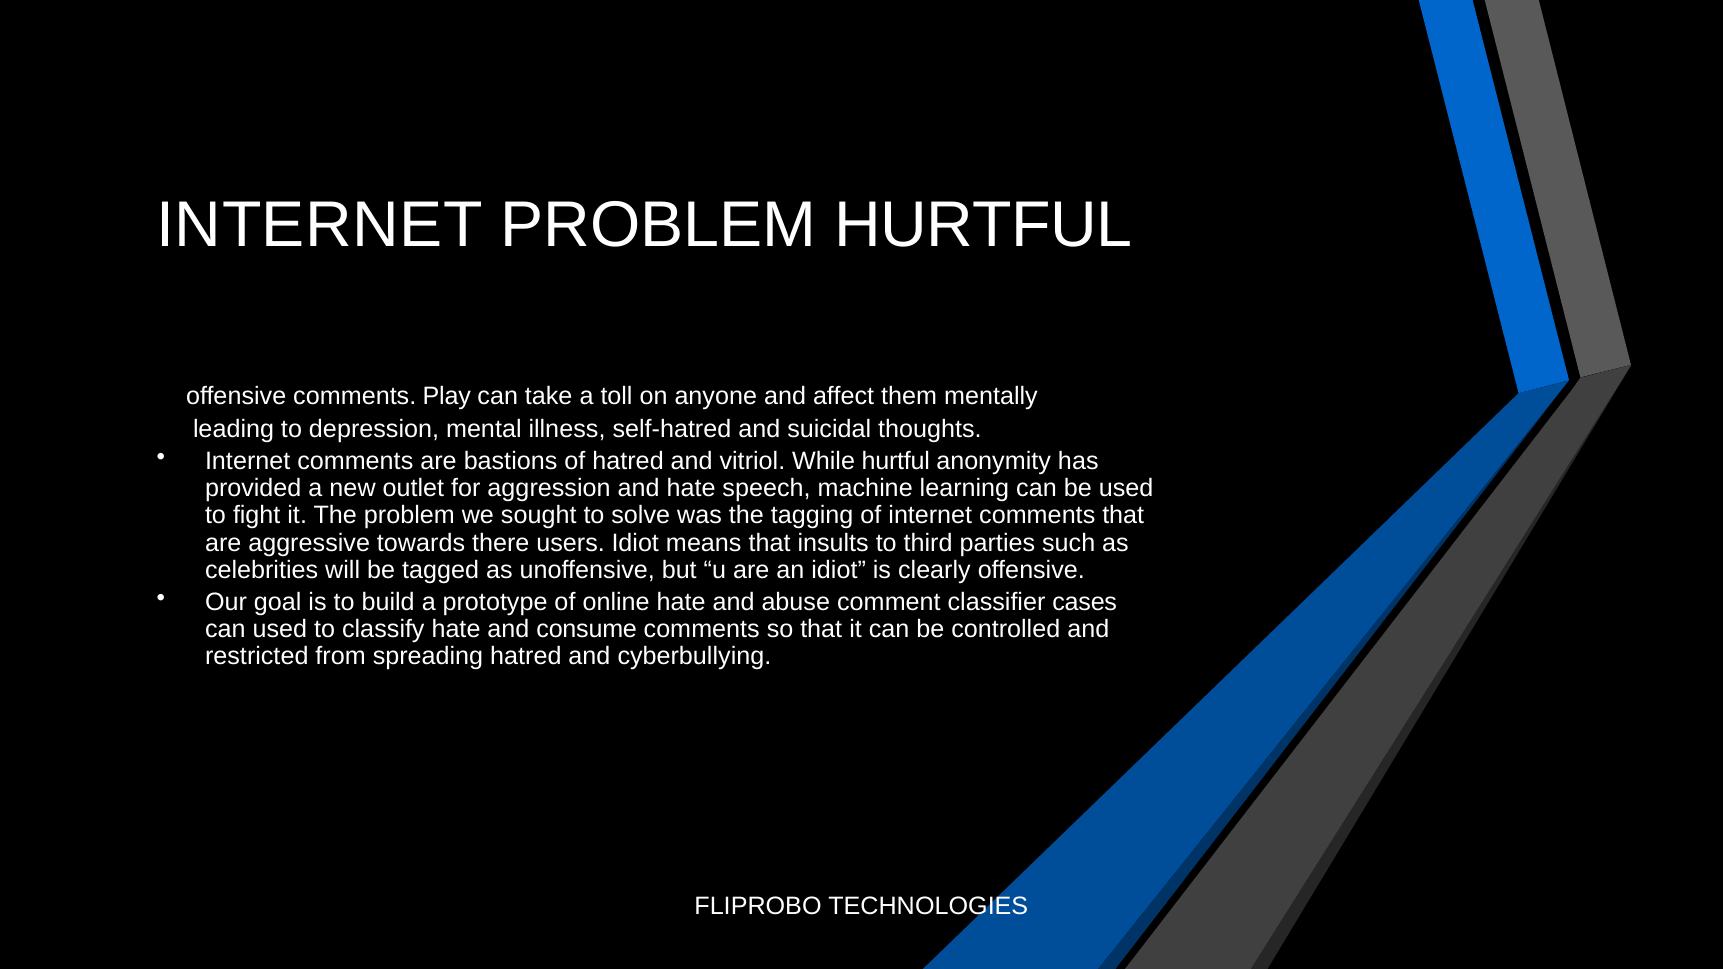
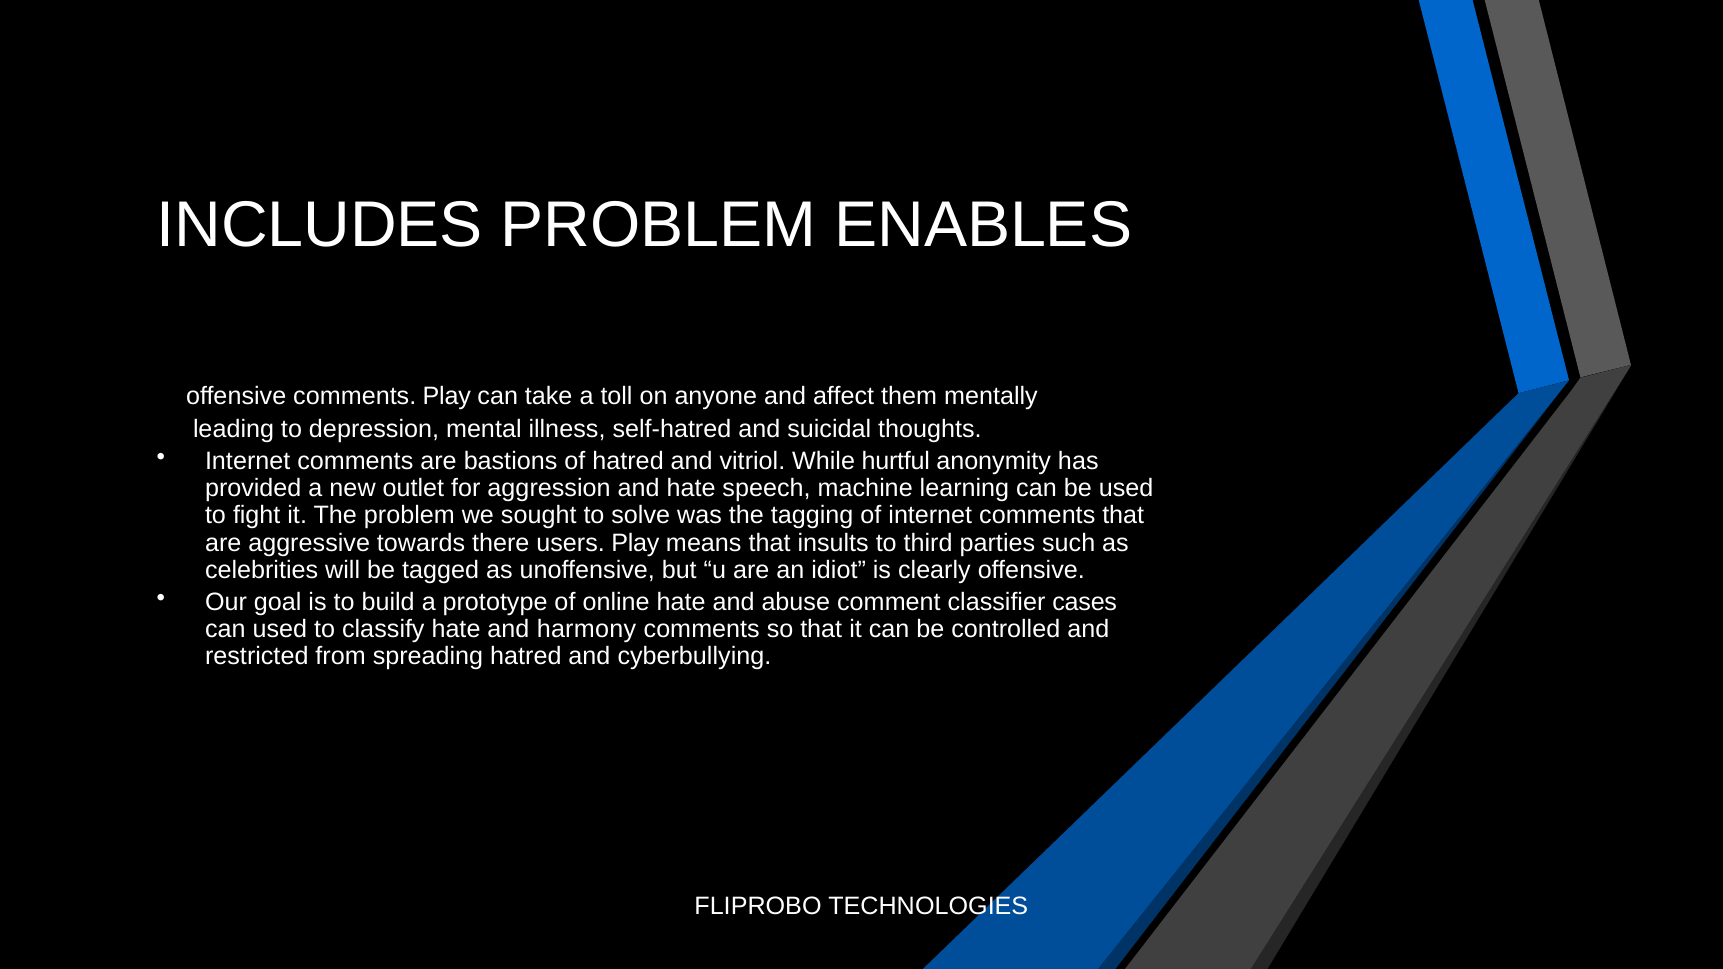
INTERNET at (320, 225): INTERNET -> INCLUDES
PROBLEM HURTFUL: HURTFUL -> ENABLES
users Idiot: Idiot -> Play
consume: consume -> harmony
